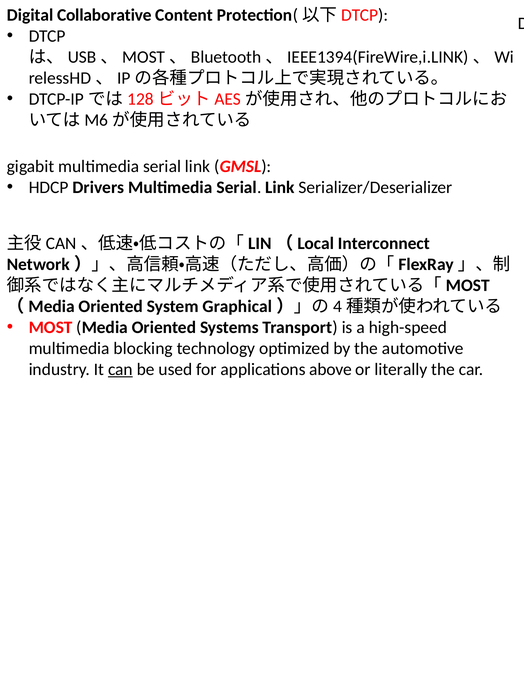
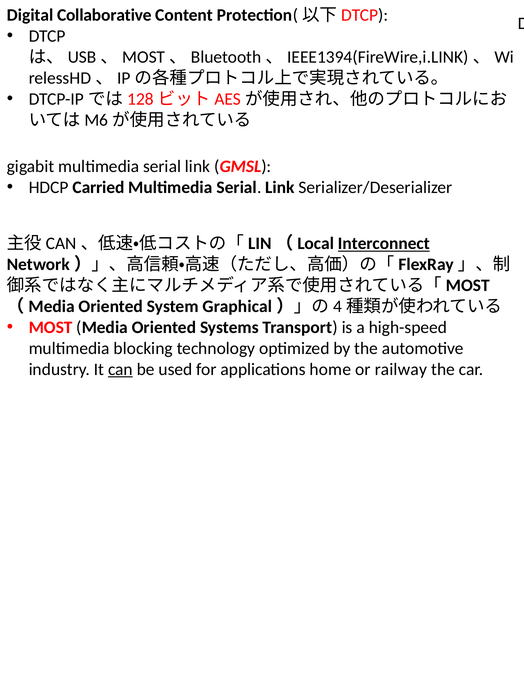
Drivers: Drivers -> Carried
Interconnect underline: none -> present
above: above -> home
literally: literally -> railway
